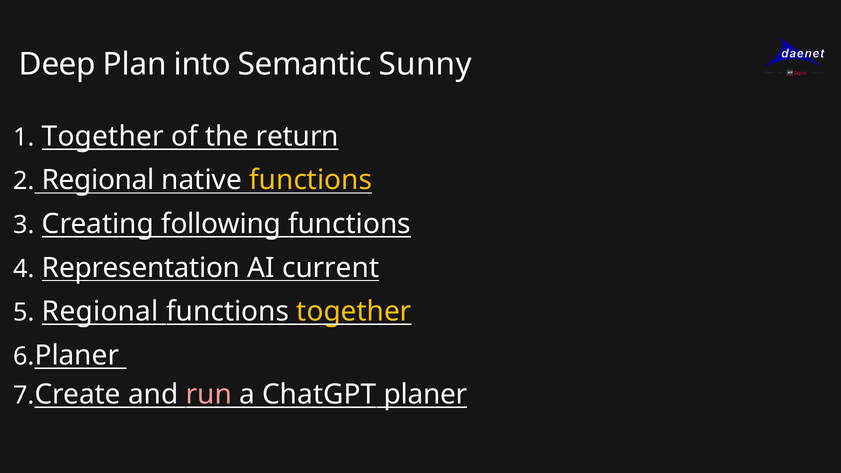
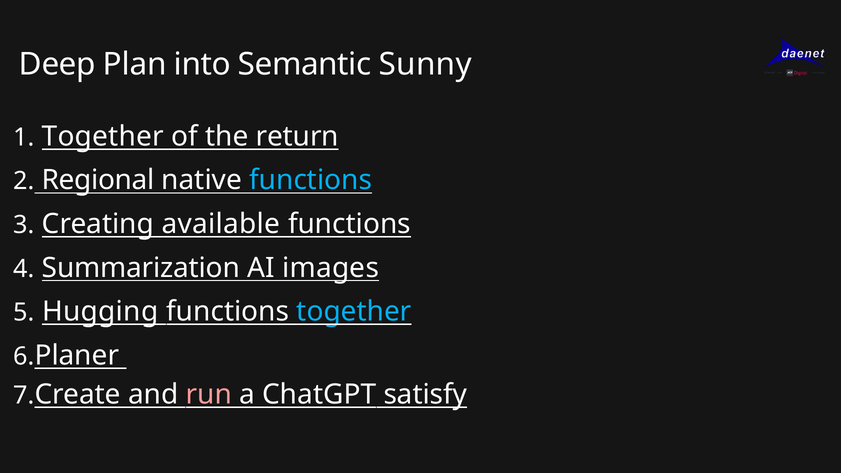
functions at (311, 180) colour: yellow -> light blue
following: following -> available
Representation: Representation -> Summarization
current: current -> images
Regional at (100, 312): Regional -> Hugging
together at (354, 312) colour: yellow -> light blue
planer: planer -> satisfy
